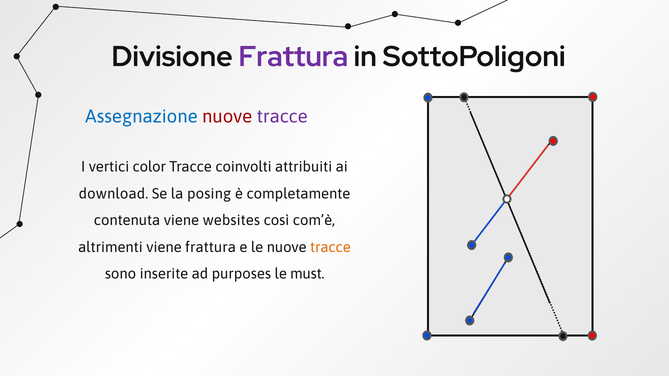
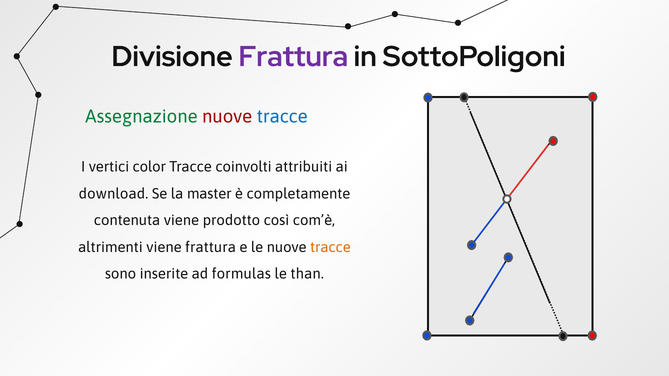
Assegnazione colour: blue -> green
tracce at (282, 117) colour: purple -> blue
posing: posing -> master
websites: websites -> prodotto
purposes: purposes -> formulas
must: must -> than
